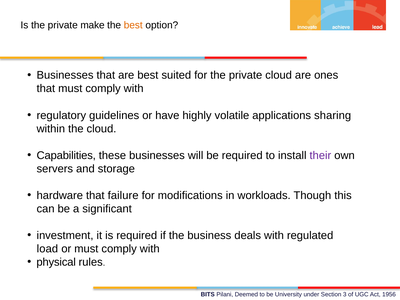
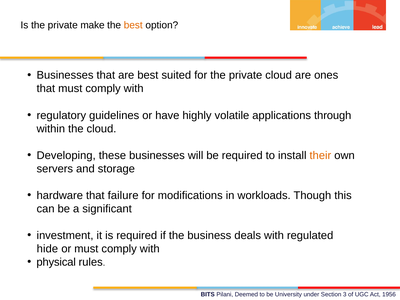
sharing: sharing -> through
Capabilities: Capabilities -> Developing
their colour: purple -> orange
load: load -> hide
